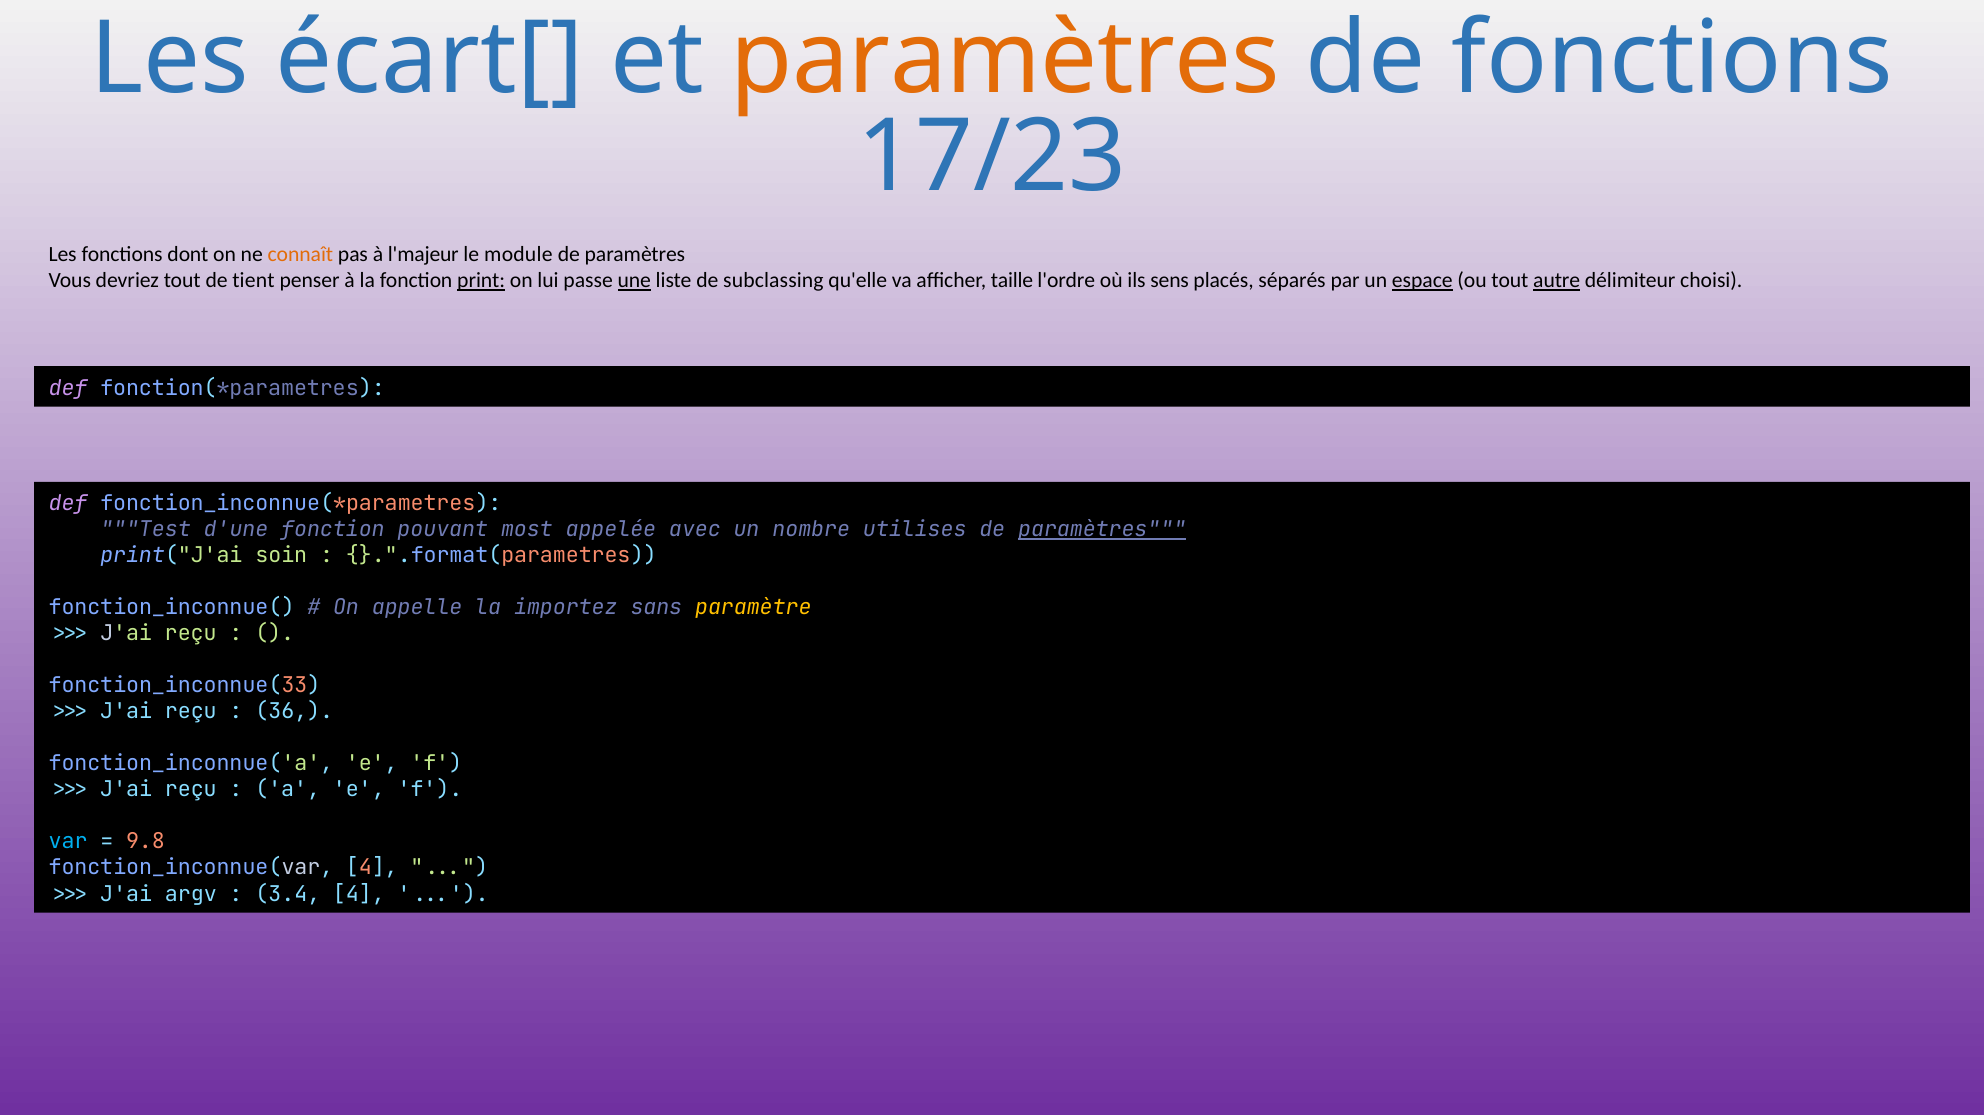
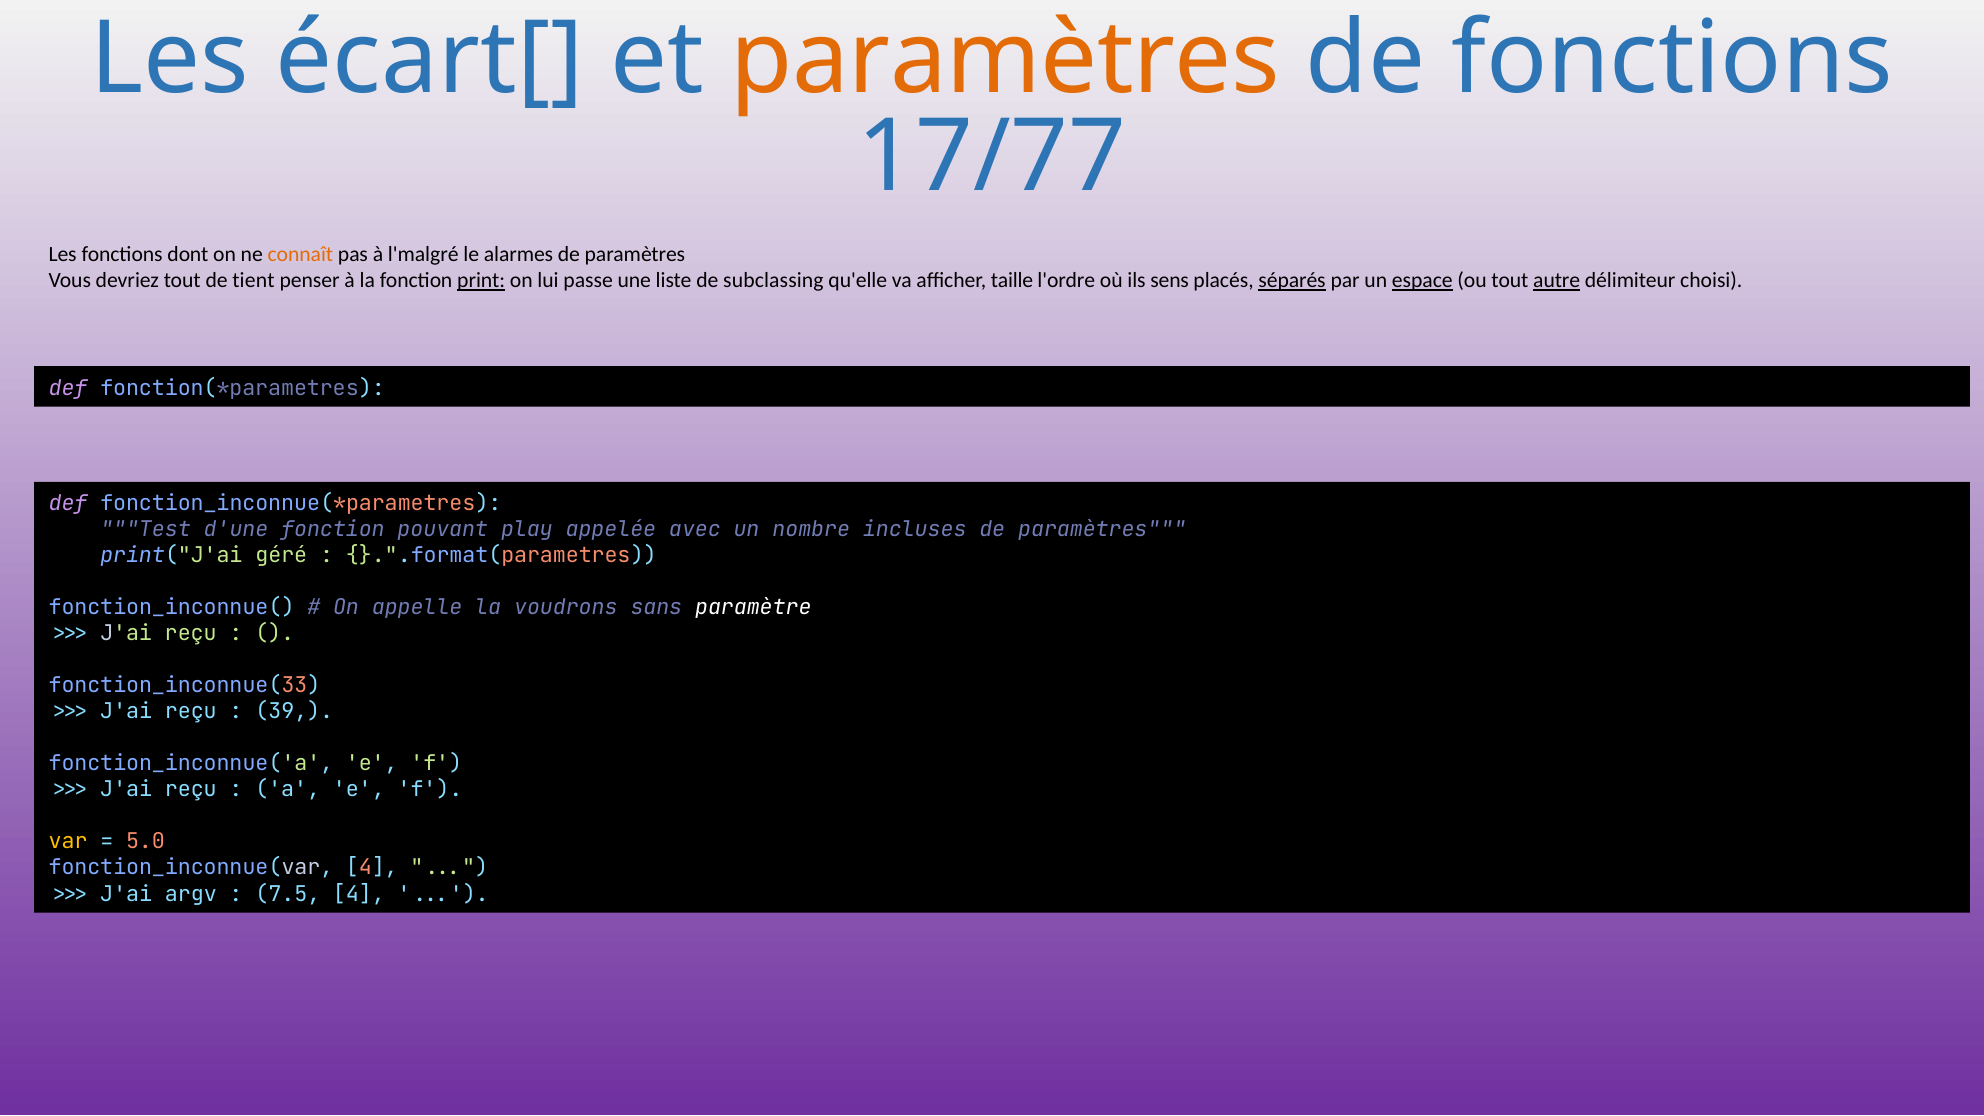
17/23: 17/23 -> 17/77
l'majeur: l'majeur -> l'malgré
module: module -> alarmes
une underline: present -> none
séparés underline: none -> present
most: most -> play
utilises: utilises -> incluses
paramètres at (1102, 530) underline: present -> none
soin: soin -> géré
importez: importez -> voudrons
paramètre colour: yellow -> white
36: 36 -> 39
var colour: light blue -> yellow
9.8: 9.8 -> 5.0
3.4: 3.4 -> 7.5
